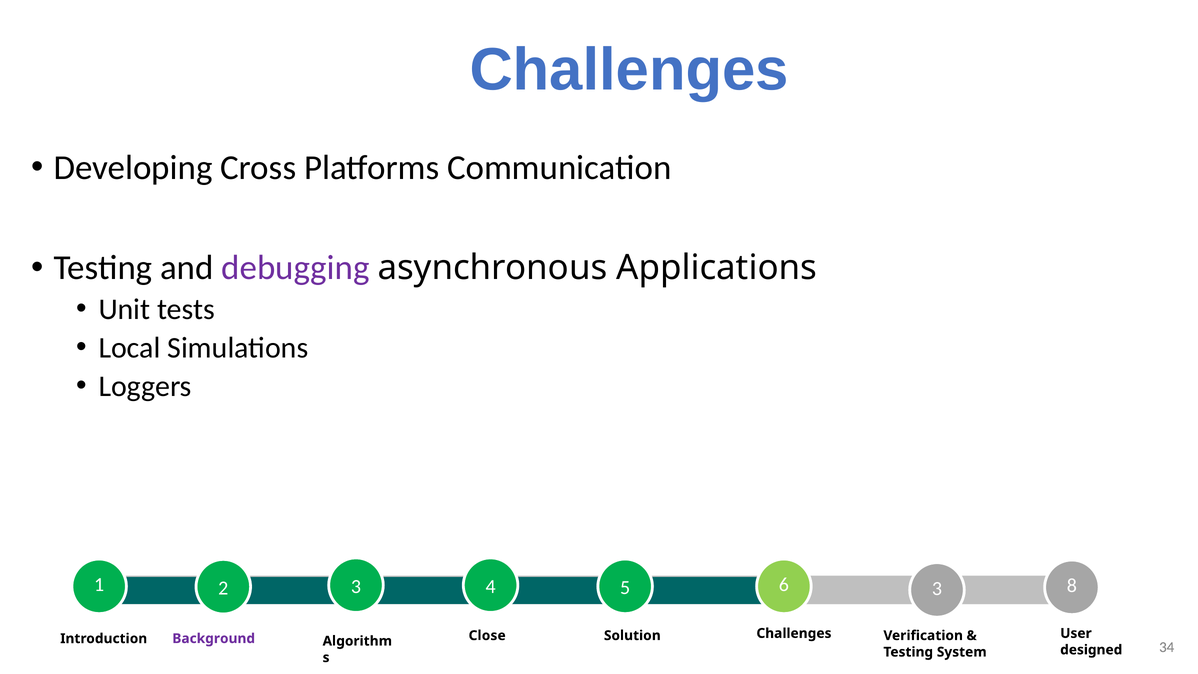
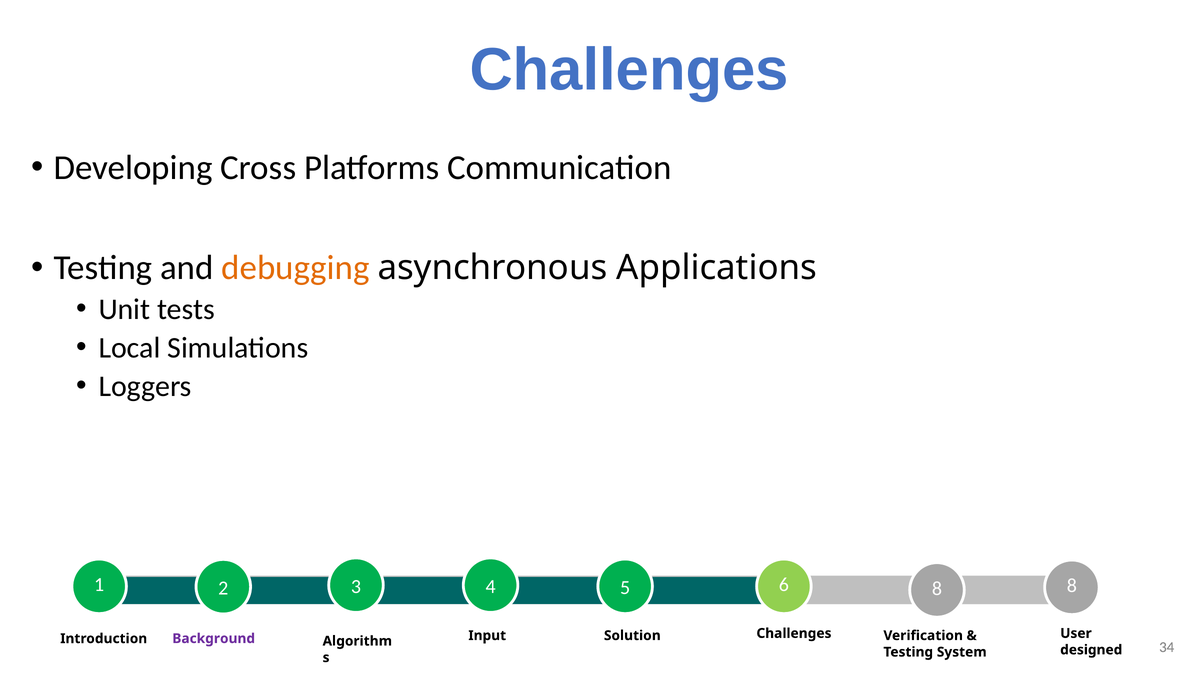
debugging colour: purple -> orange
3 3: 3 -> 8
Close: Close -> Input
